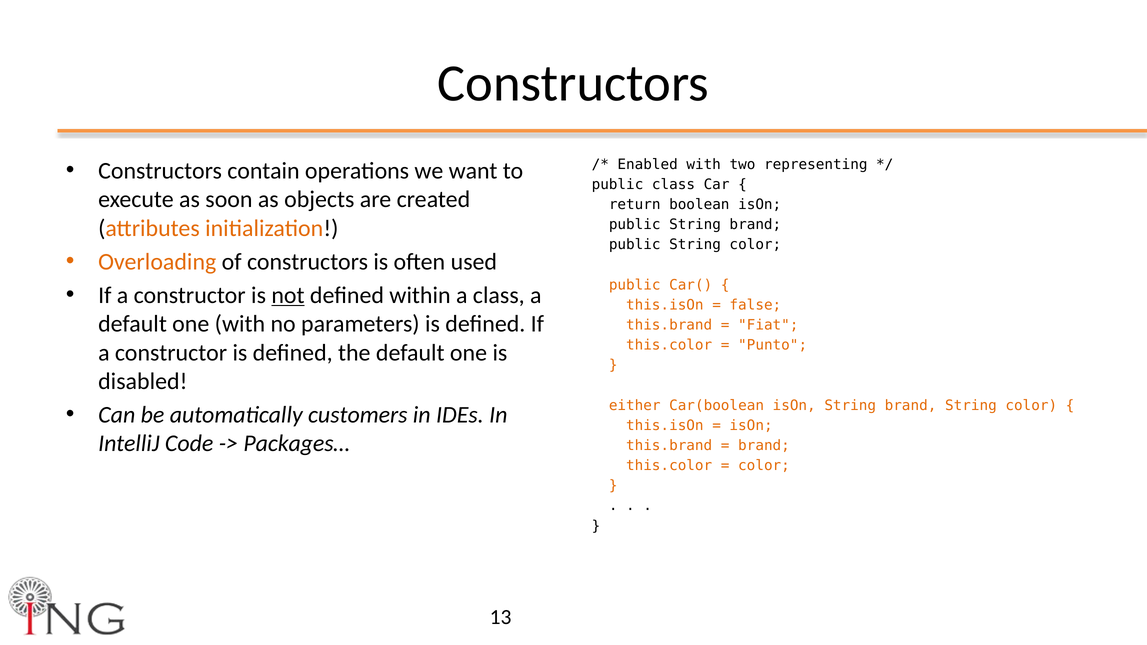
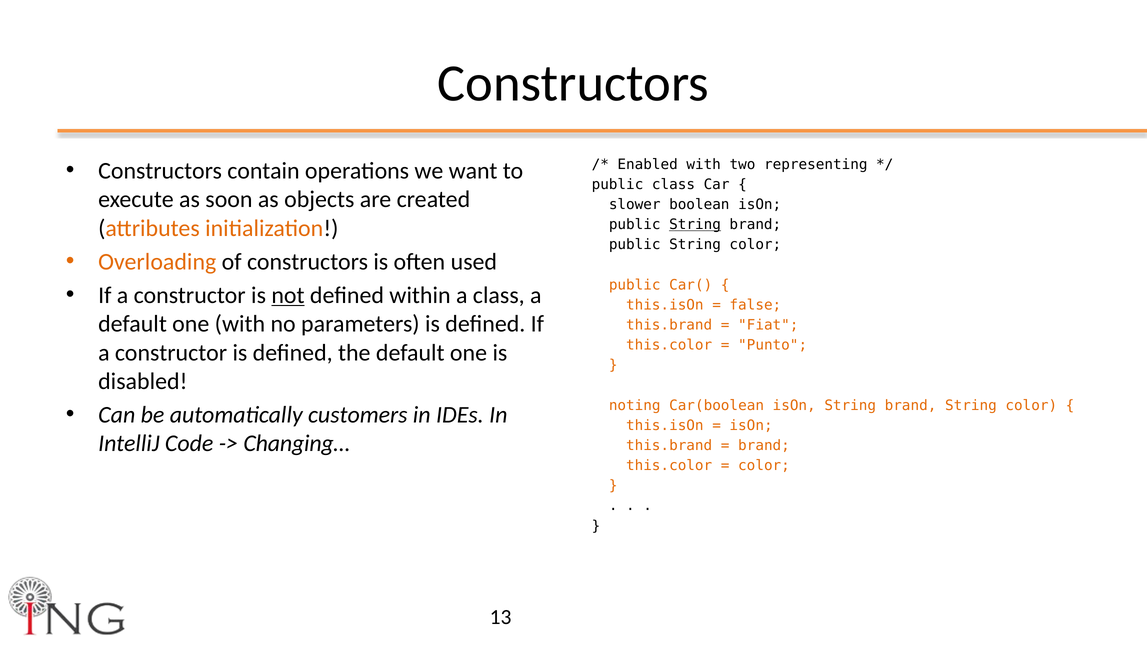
return: return -> slower
String at (695, 225) underline: none -> present
either: either -> noting
Packages…: Packages… -> Changing…
